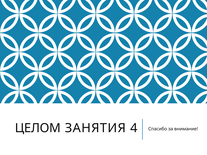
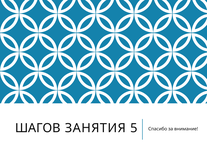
ЦЕЛОМ: ЦЕЛОМ -> ШАГОВ
4: 4 -> 5
